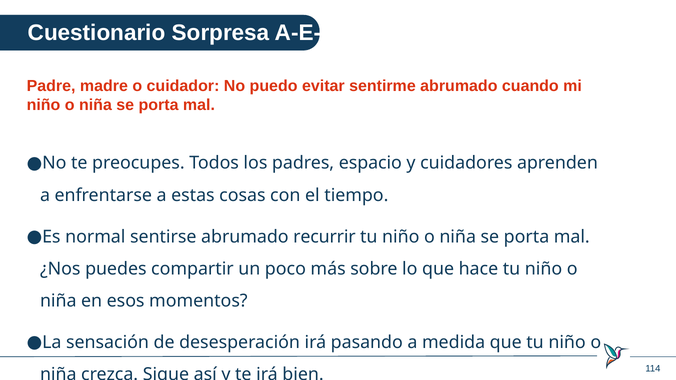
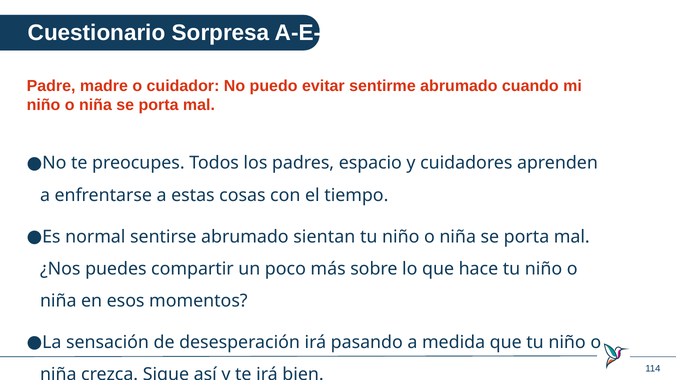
recurrir: recurrir -> sientan
